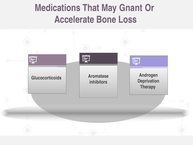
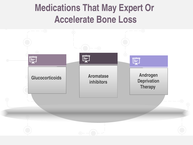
Gnant: Gnant -> Expert
